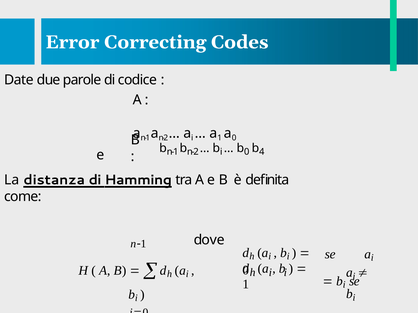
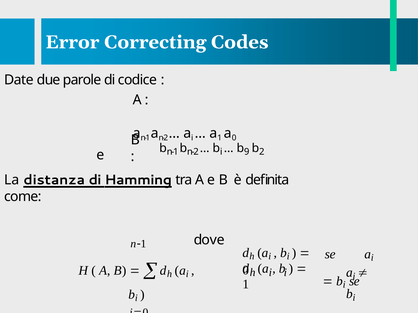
b 0: 0 -> 9
4: 4 -> 2
